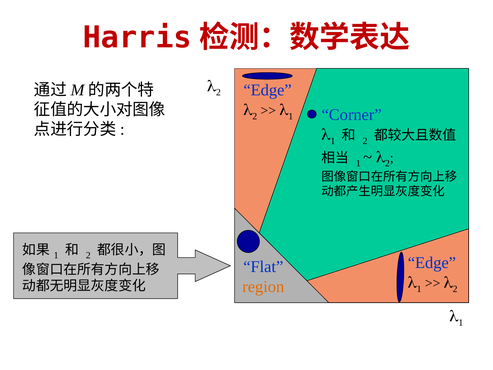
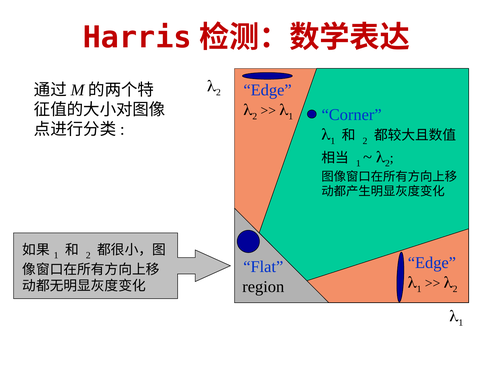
region colour: orange -> black
